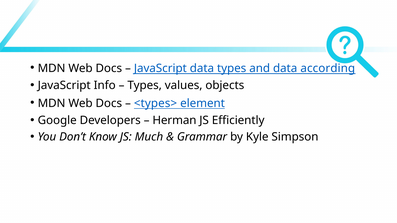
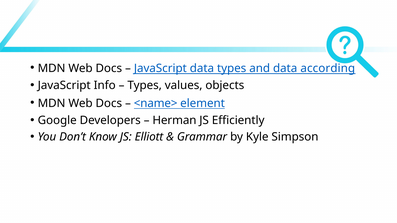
<types>: <types> -> <name>
Much: Much -> Elliott
